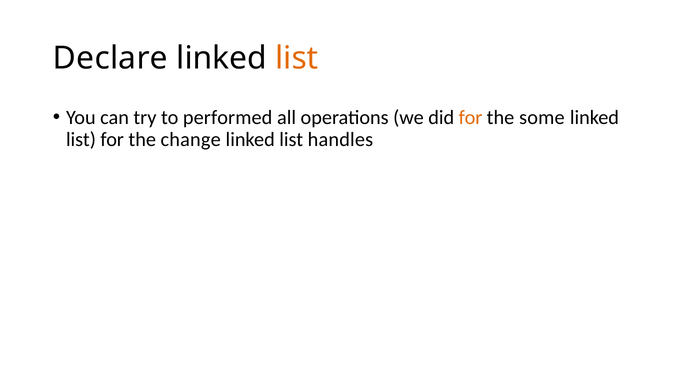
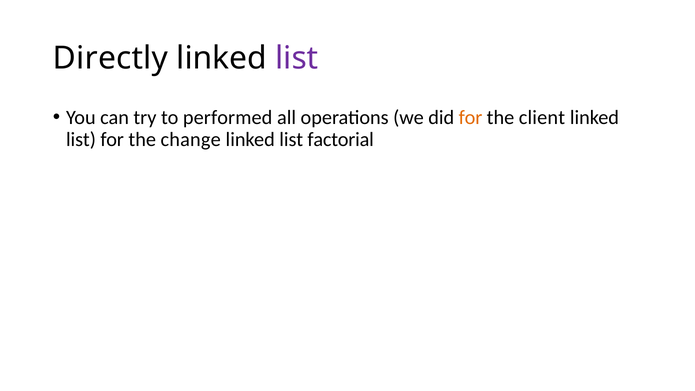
Declare: Declare -> Directly
list at (297, 58) colour: orange -> purple
some: some -> client
handles: handles -> factorial
